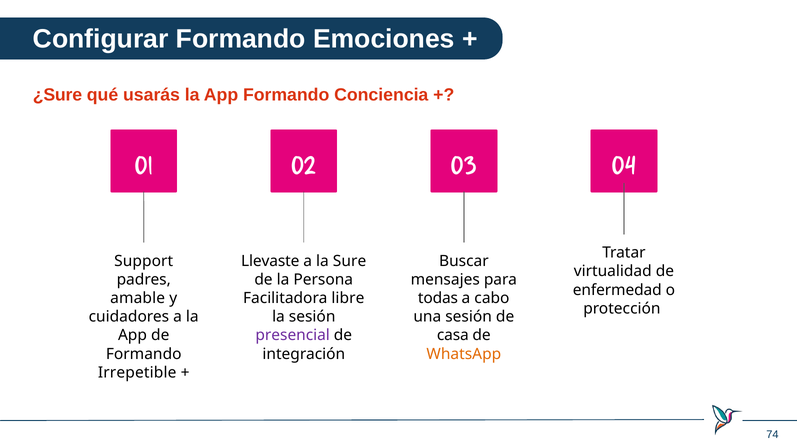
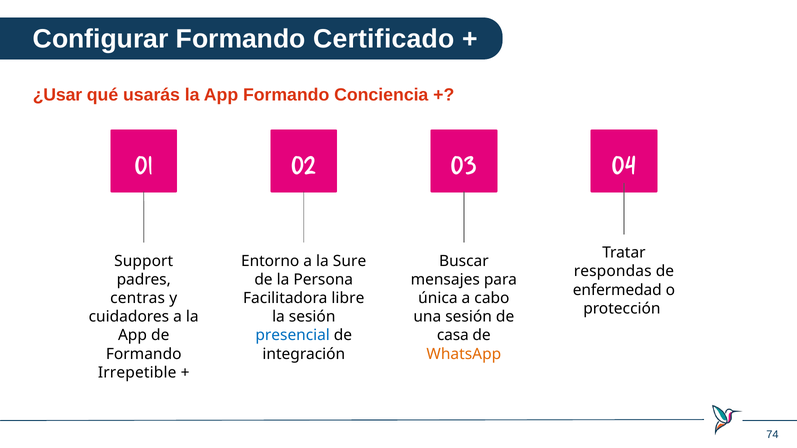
Emociones: Emociones -> Certificado
¿Sure: ¿Sure -> ¿Usar
Llevaste: Llevaste -> Entorno
virtualidad: virtualidad -> respondas
amable: amable -> centras
todas: todas -> única
presencial colour: purple -> blue
